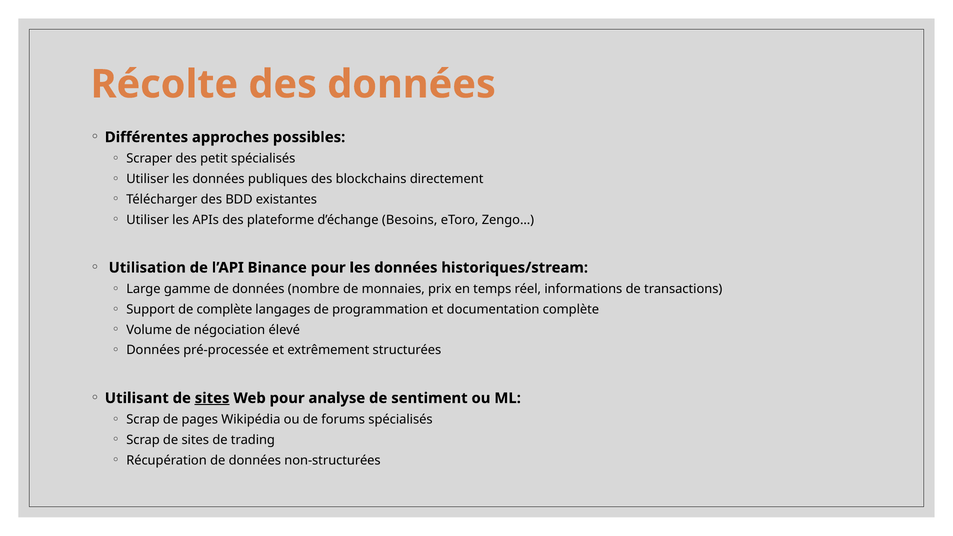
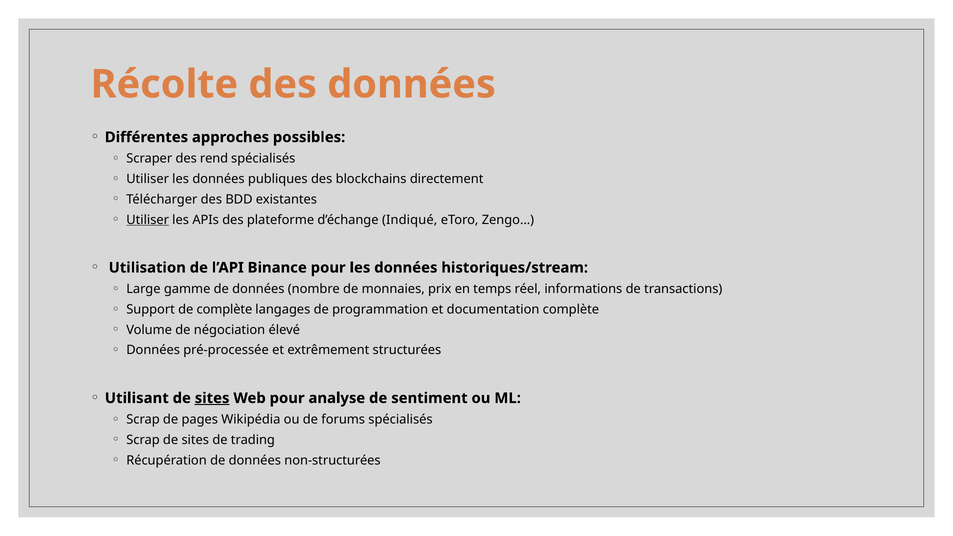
petit: petit -> rend
Utiliser at (148, 220) underline: none -> present
Besoins: Besoins -> Indiqué
